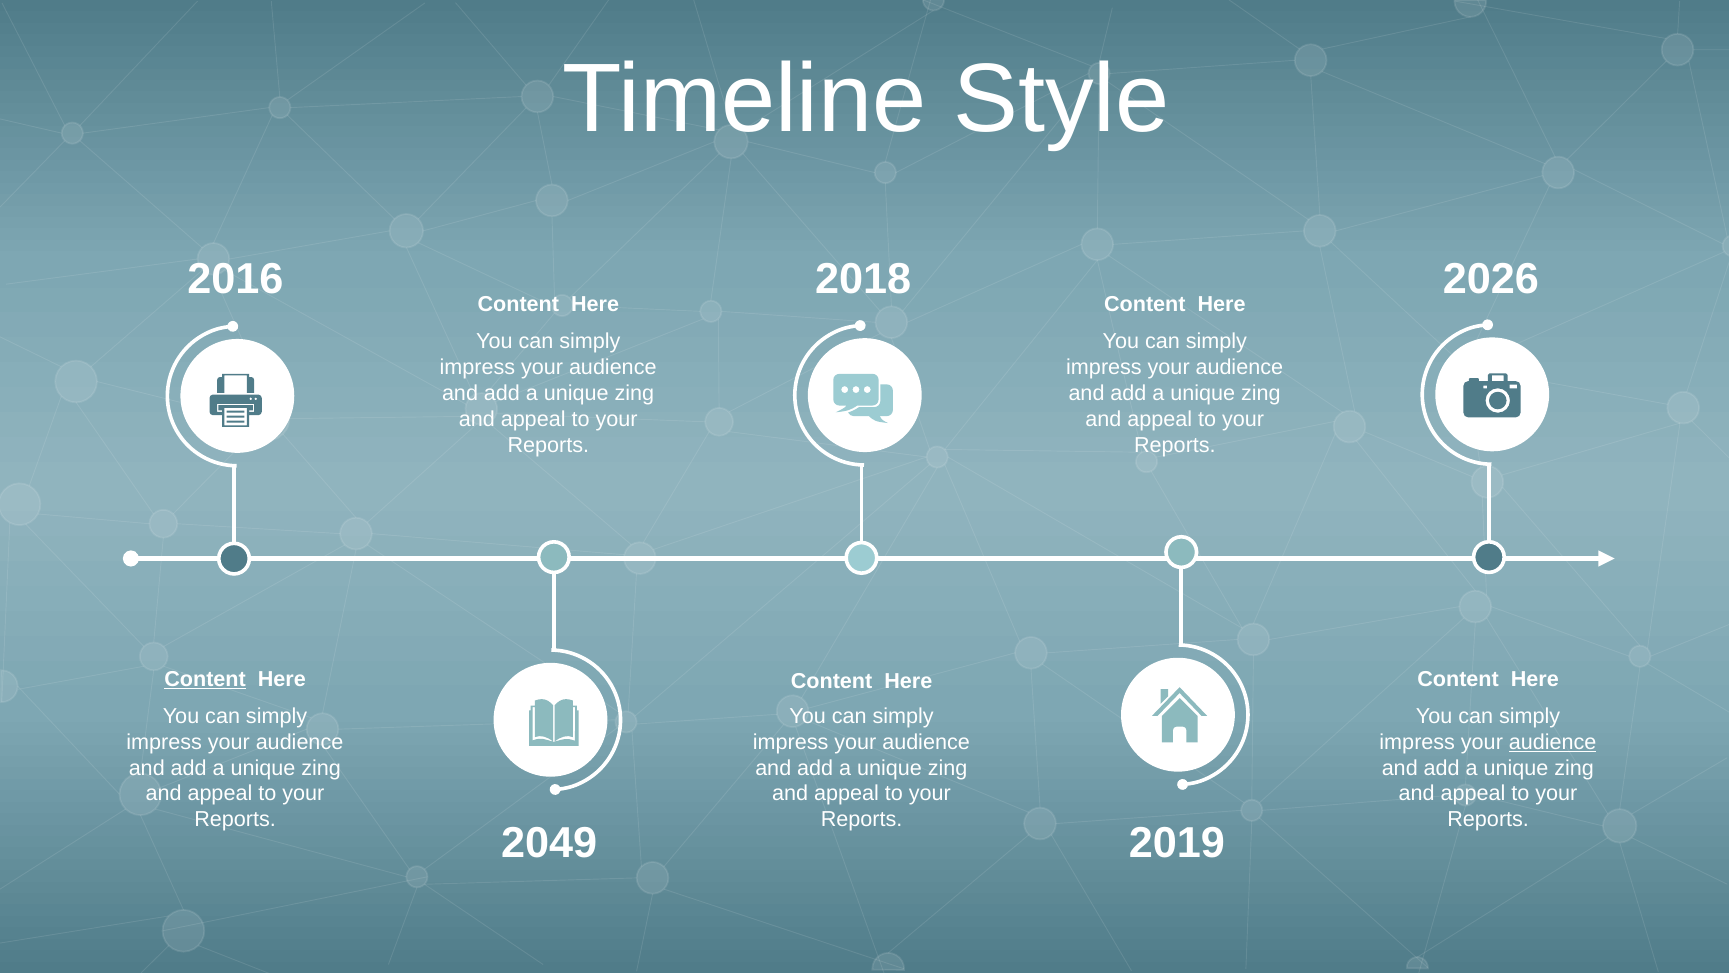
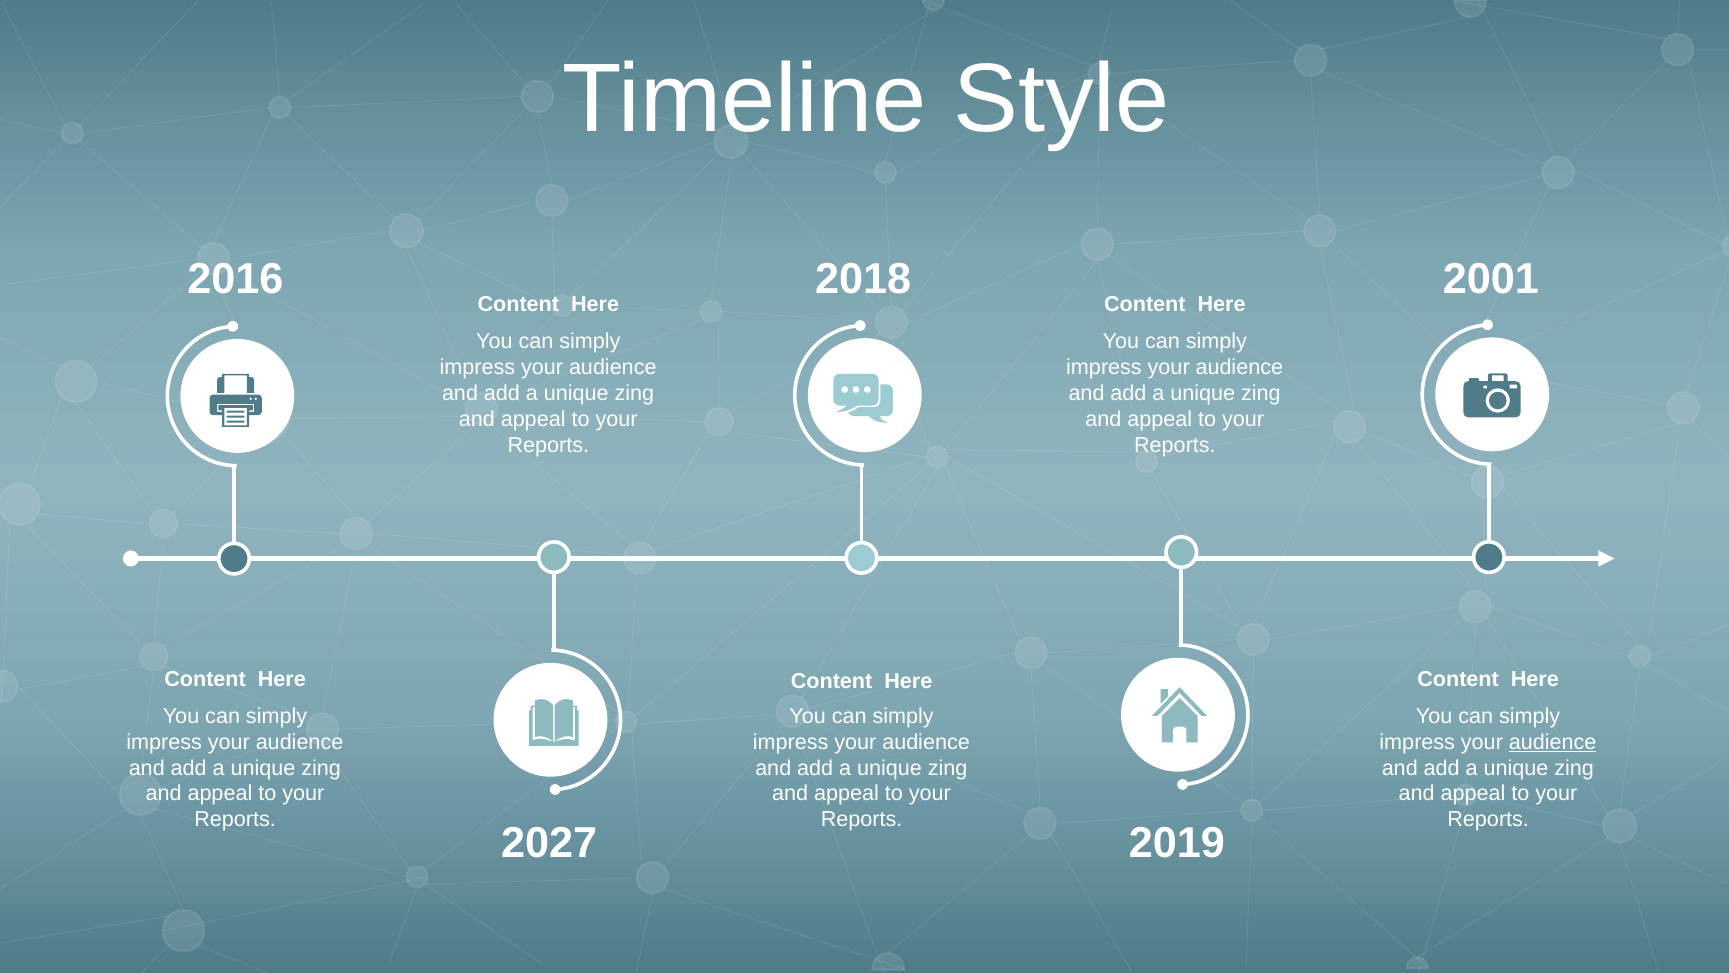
2026: 2026 -> 2001
Content at (205, 679) underline: present -> none
2049: 2049 -> 2027
